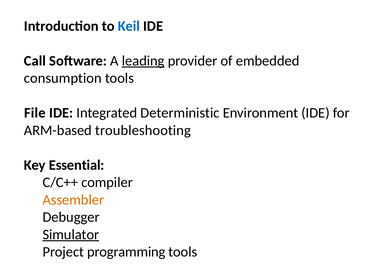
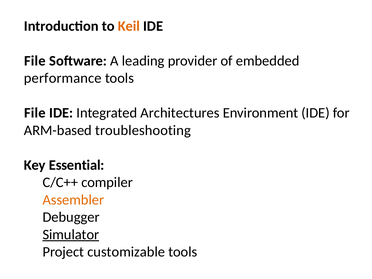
Keil colour: blue -> orange
Call at (35, 61): Call -> File
leading underline: present -> none
consumption: consumption -> performance
Deterministic: Deterministic -> Architectures
programming: programming -> customizable
